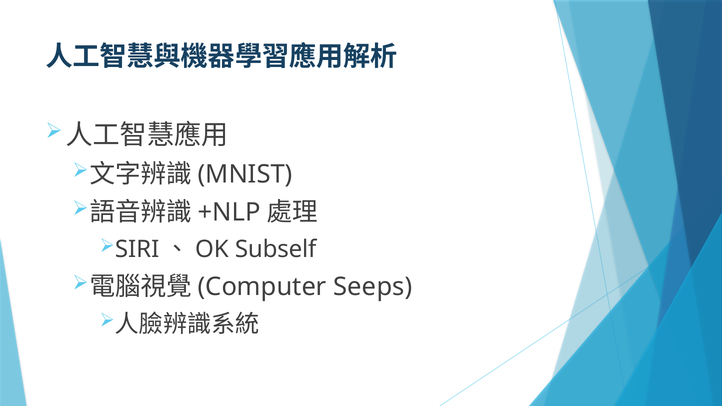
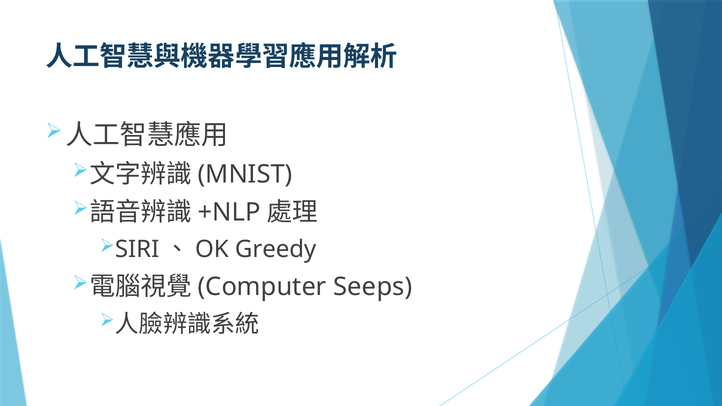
Subself: Subself -> Greedy
